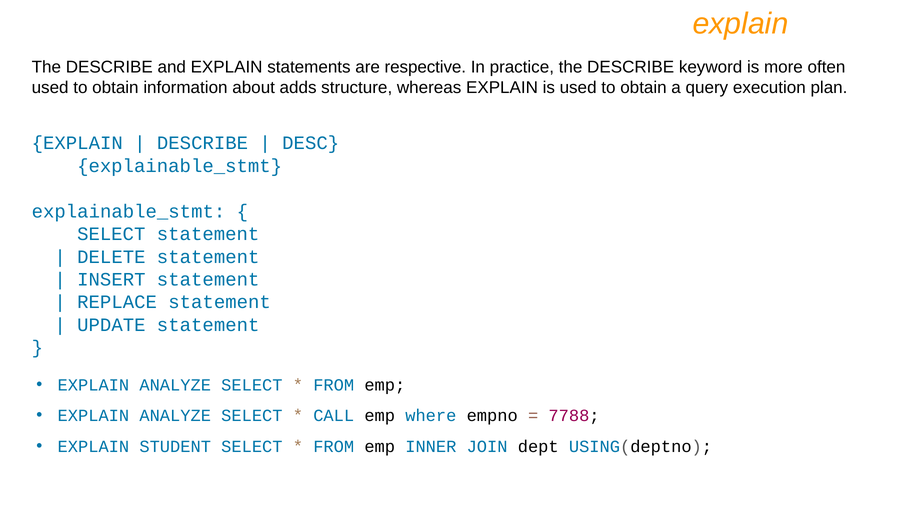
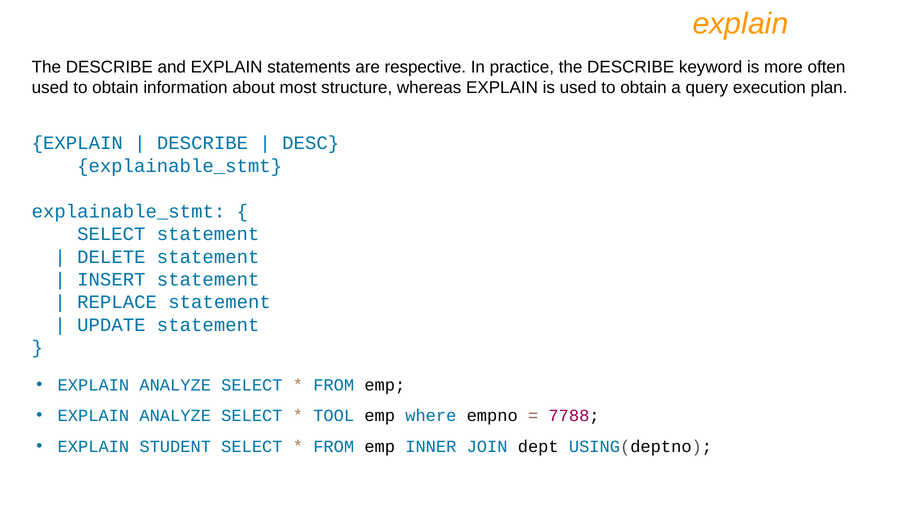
adds: adds -> most
CALL: CALL -> TOOL
